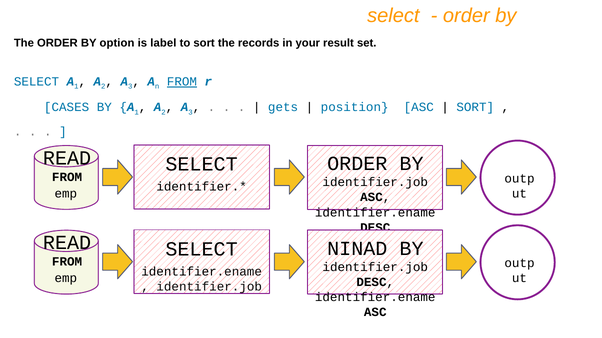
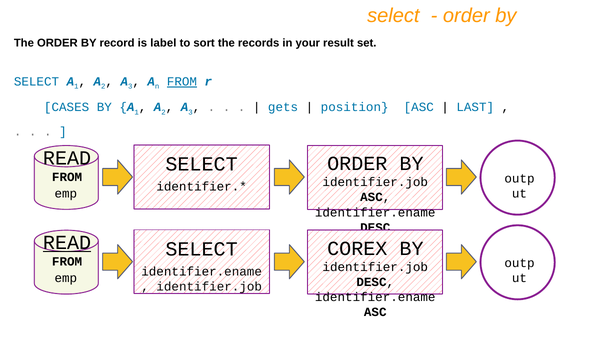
option: option -> record
SORT at (475, 107): SORT -> LAST
READ at (67, 243) underline: none -> present
NINAD: NINAD -> COREX
